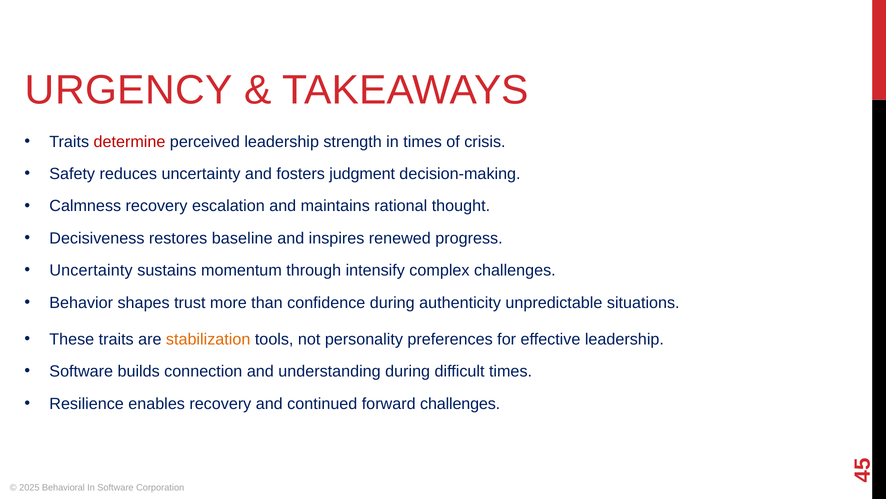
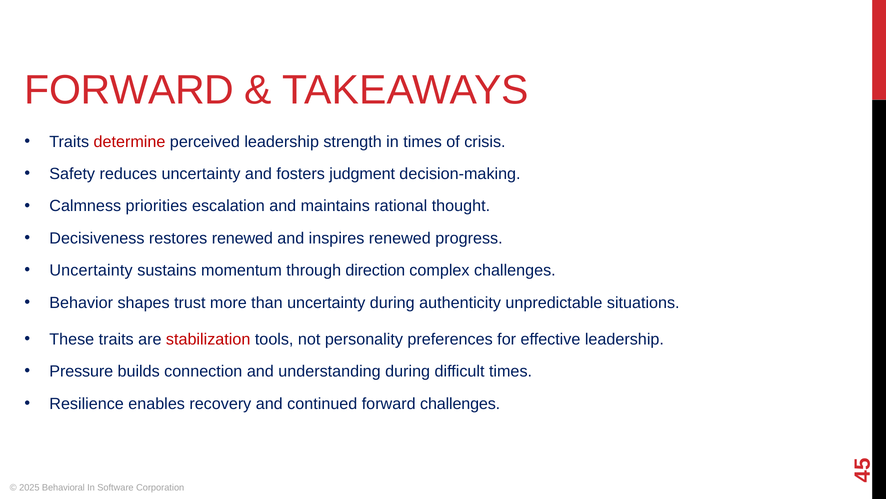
URGENCY at (129, 90): URGENCY -> FORWARD
Calmness recovery: recovery -> priorities
restores baseline: baseline -> renewed
intensify: intensify -> direction
than confidence: confidence -> uncertainty
stabilization colour: orange -> red
Software at (81, 371): Software -> Pressure
